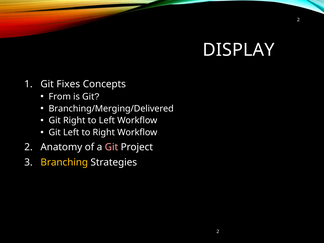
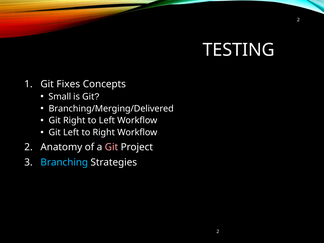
DISPLAY: DISPLAY -> TESTING
From: From -> Small
Branching colour: yellow -> light blue
